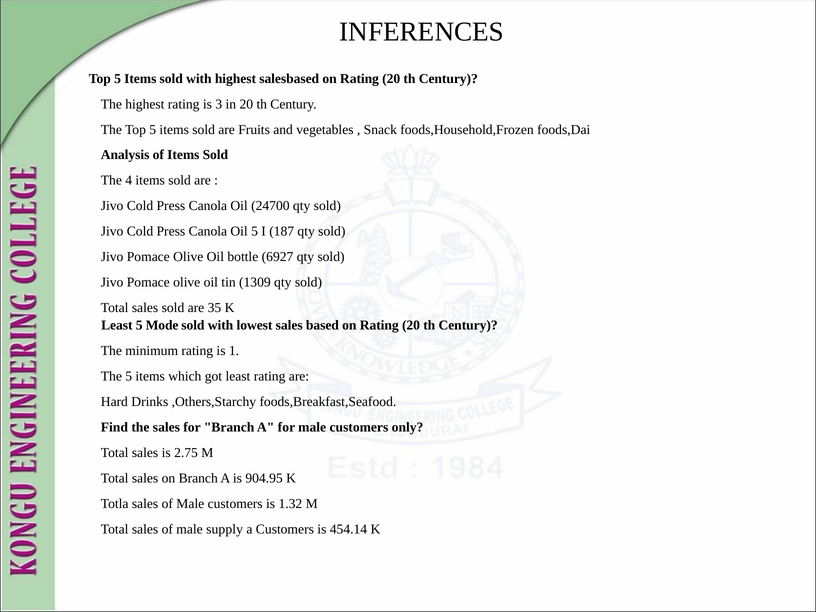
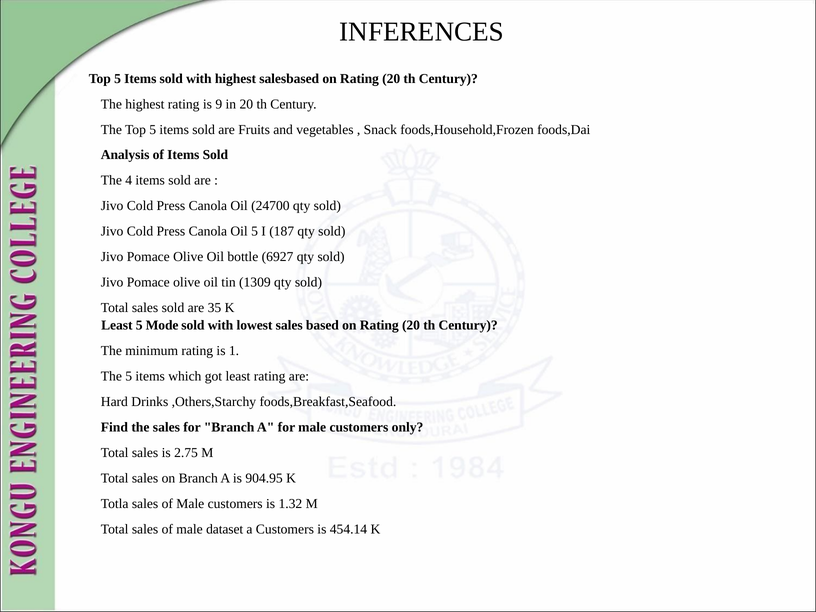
3: 3 -> 9
supply: supply -> dataset
